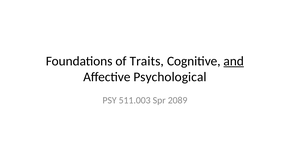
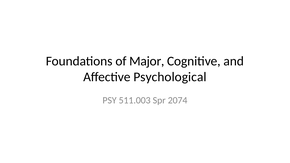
Traits: Traits -> Major
and underline: present -> none
2089: 2089 -> 2074
